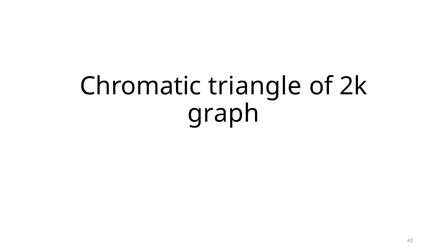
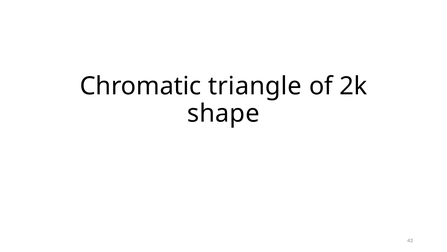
graph: graph -> shape
